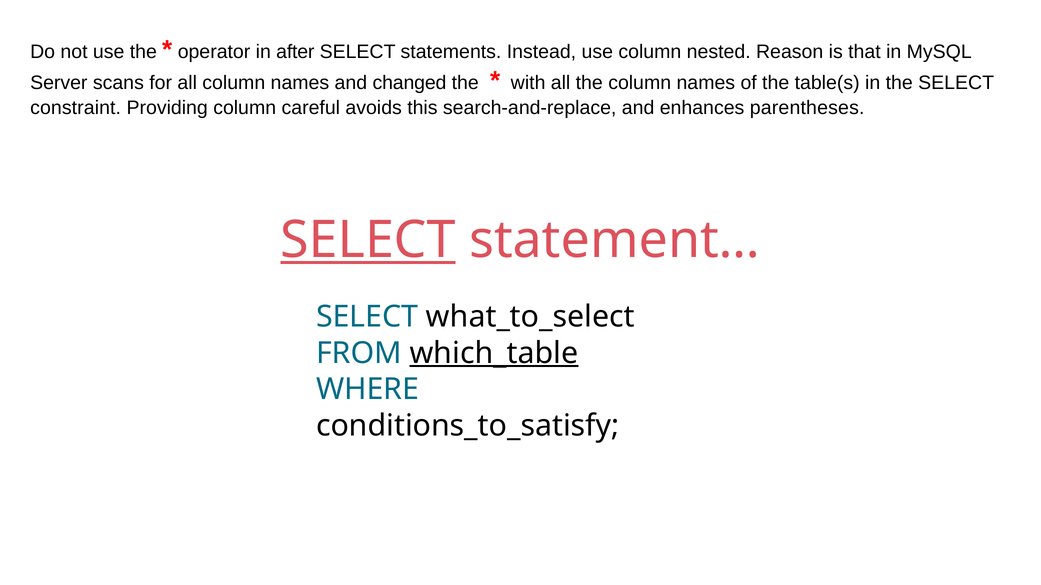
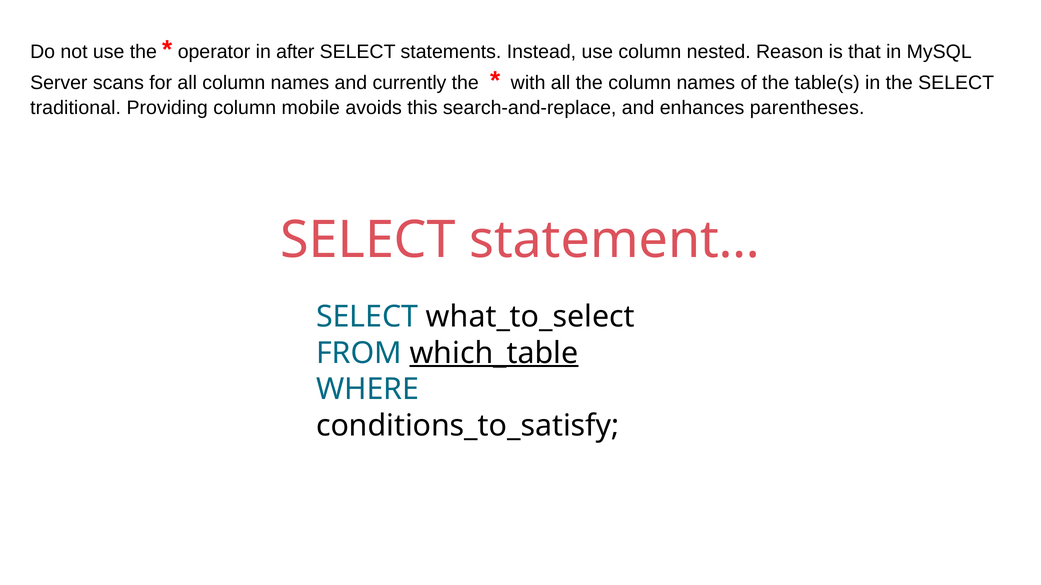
changed: changed -> currently
constraint: constraint -> traditional
careful: careful -> mobile
SELECT at (368, 240) underline: present -> none
